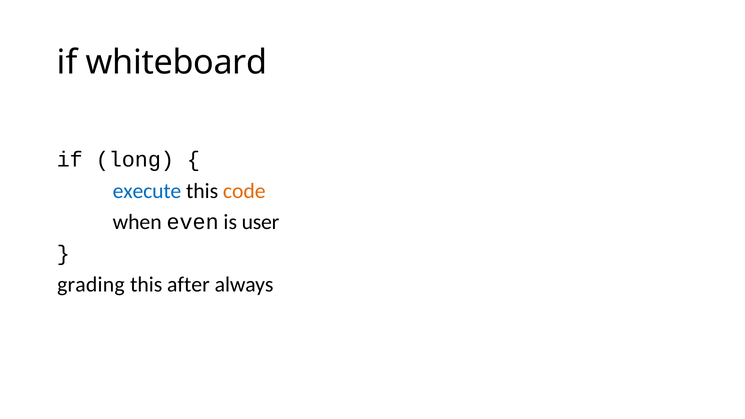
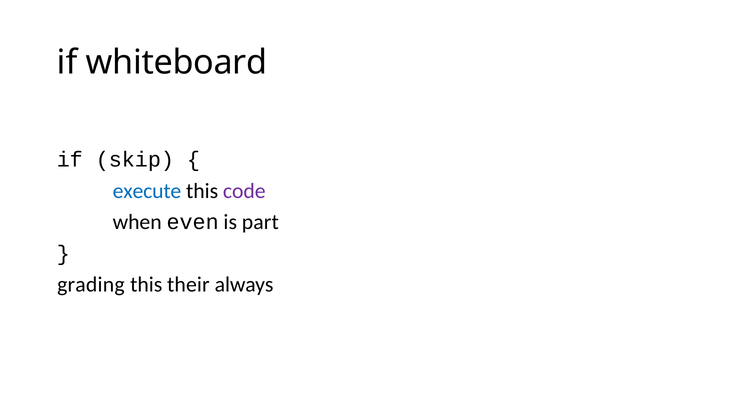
long: long -> skip
code colour: orange -> purple
user: user -> part
after: after -> their
